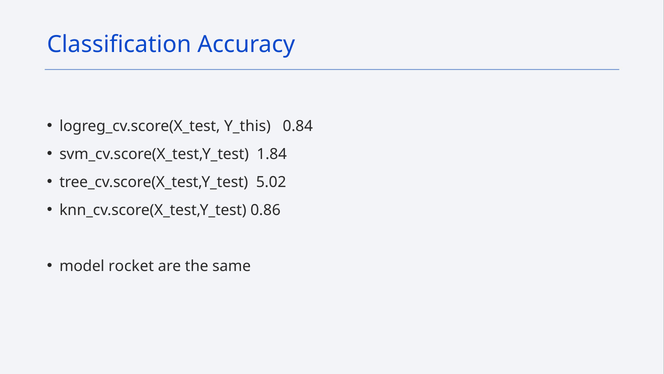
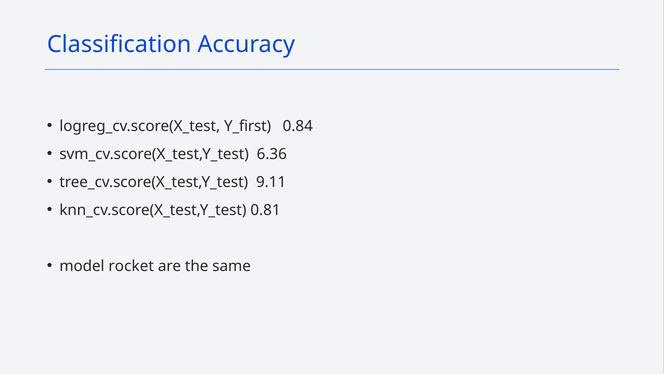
Y_this: Y_this -> Y_first
1.84: 1.84 -> 6.36
5.02: 5.02 -> 9.11
0.86: 0.86 -> 0.81
